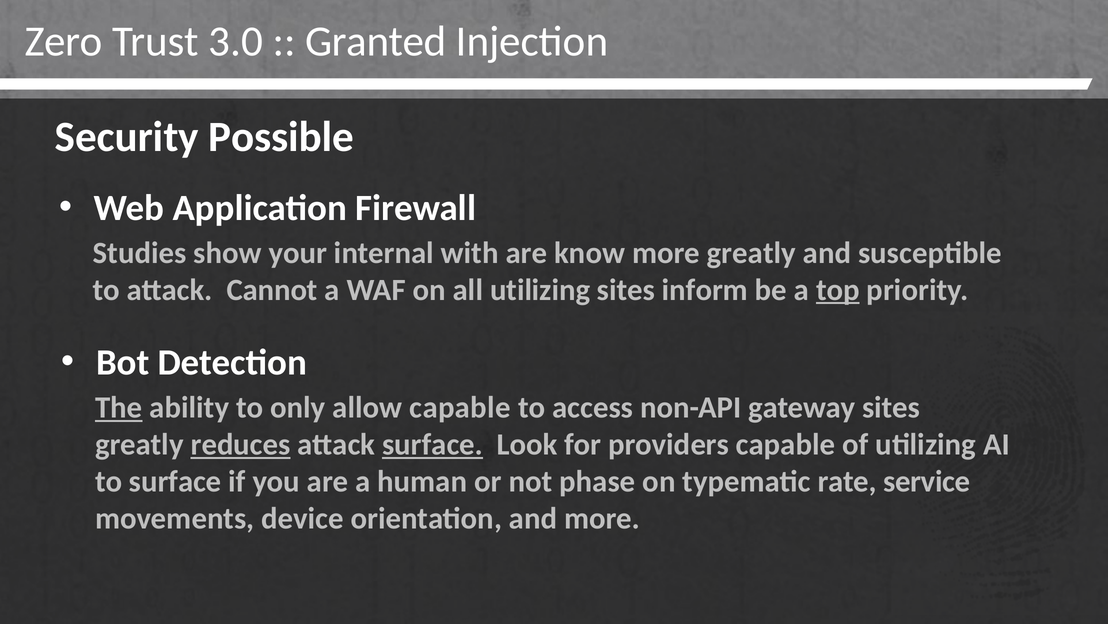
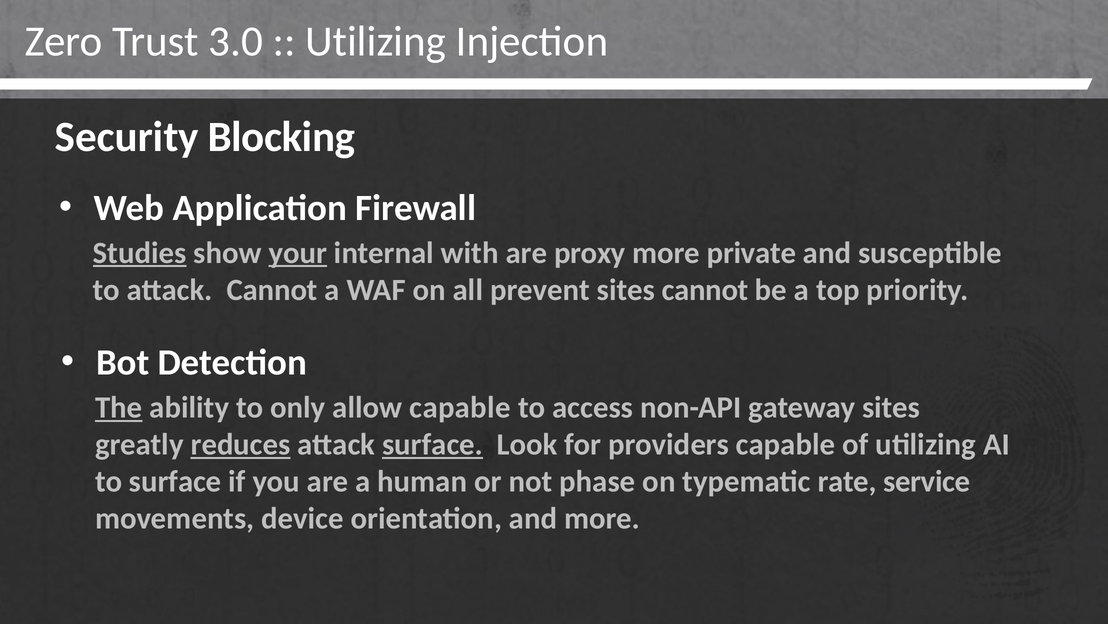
Granted at (376, 41): Granted -> Utilizing
Possible: Possible -> Blocking
Studies underline: none -> present
your underline: none -> present
know: know -> proxy
more greatly: greatly -> private
all utilizing: utilizing -> prevent
sites inform: inform -> cannot
top underline: present -> none
